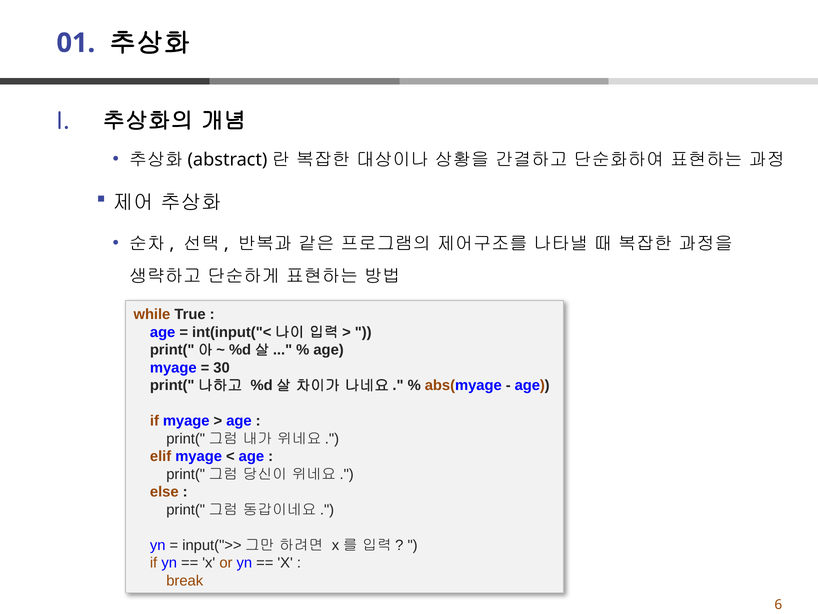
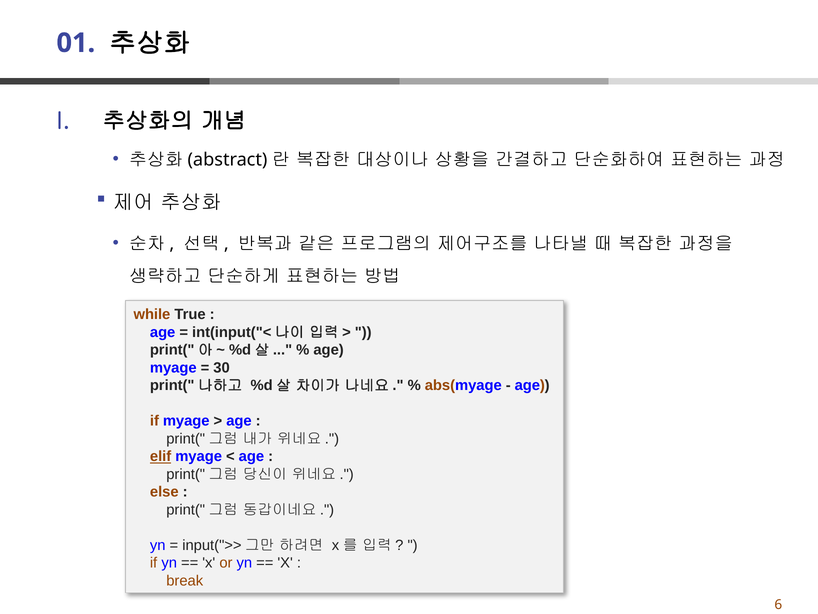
elif underline: none -> present
